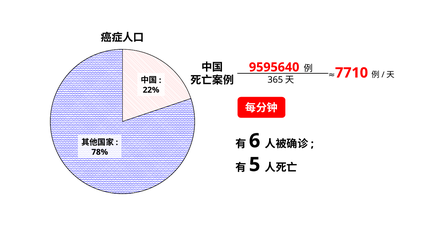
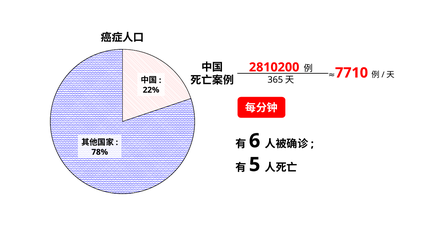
9595640: 9595640 -> 2810200
